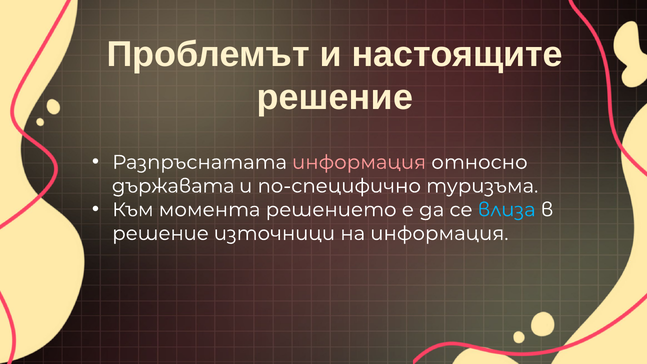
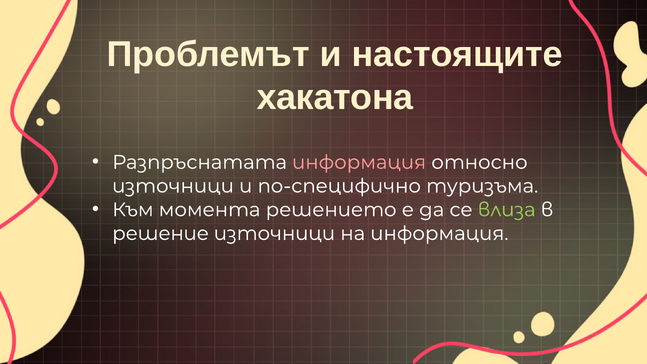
решение at (335, 97): решение -> хакатона
държавата at (173, 186): държавата -> източници
влиза colour: light blue -> light green
